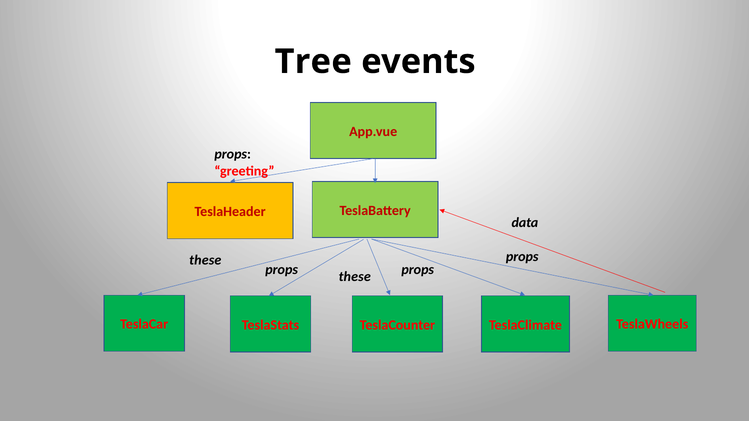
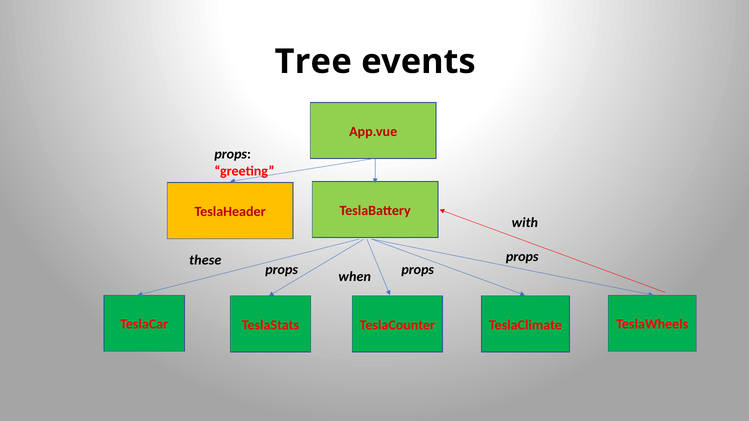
data: data -> with
props these: these -> when
